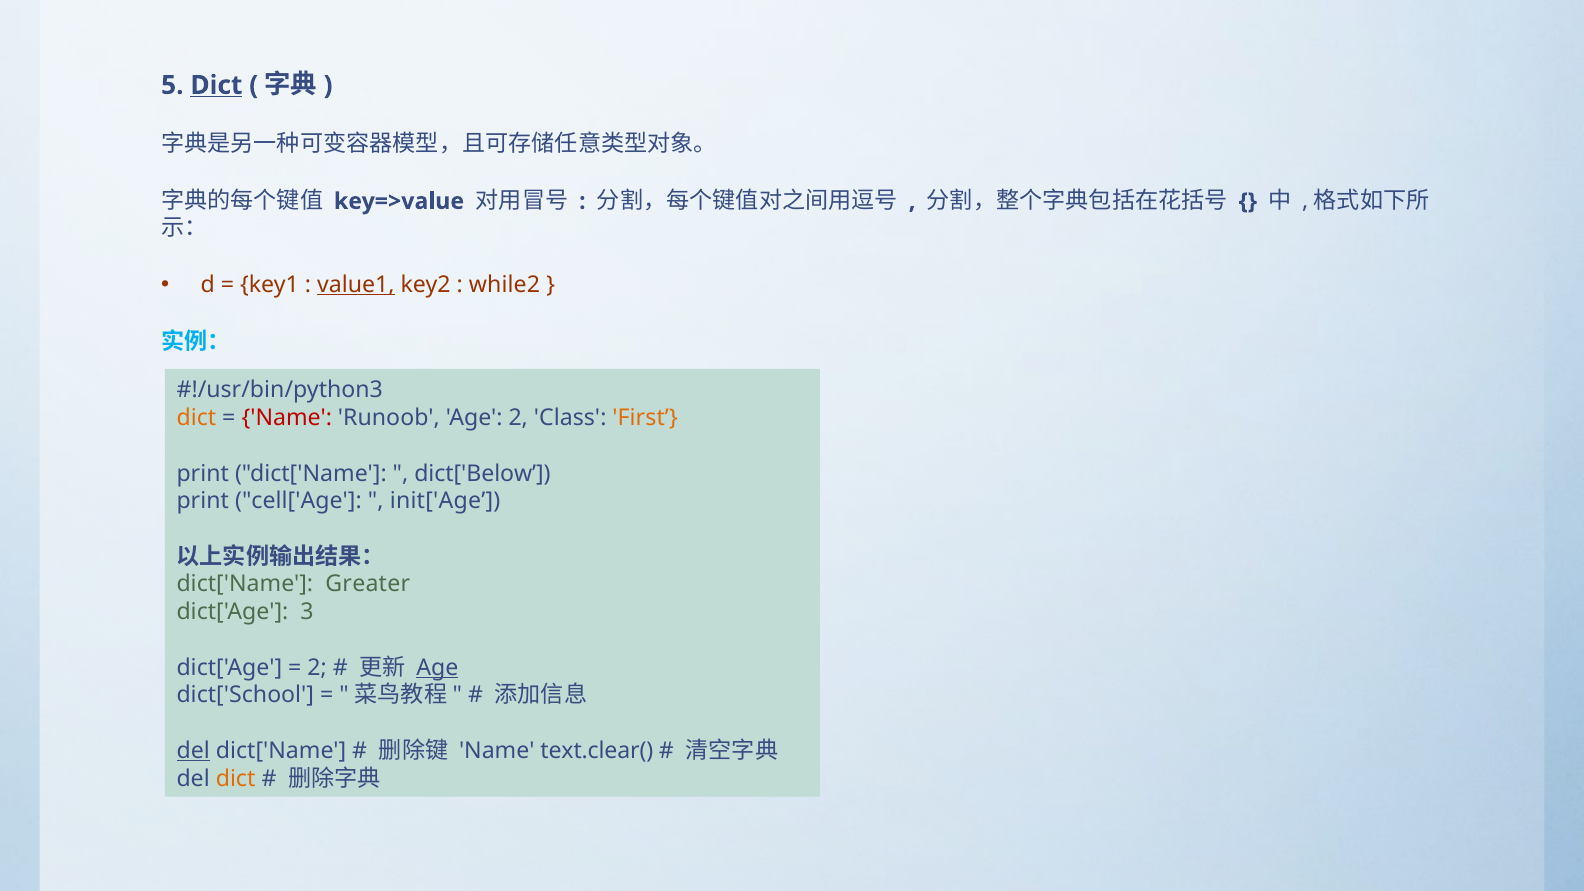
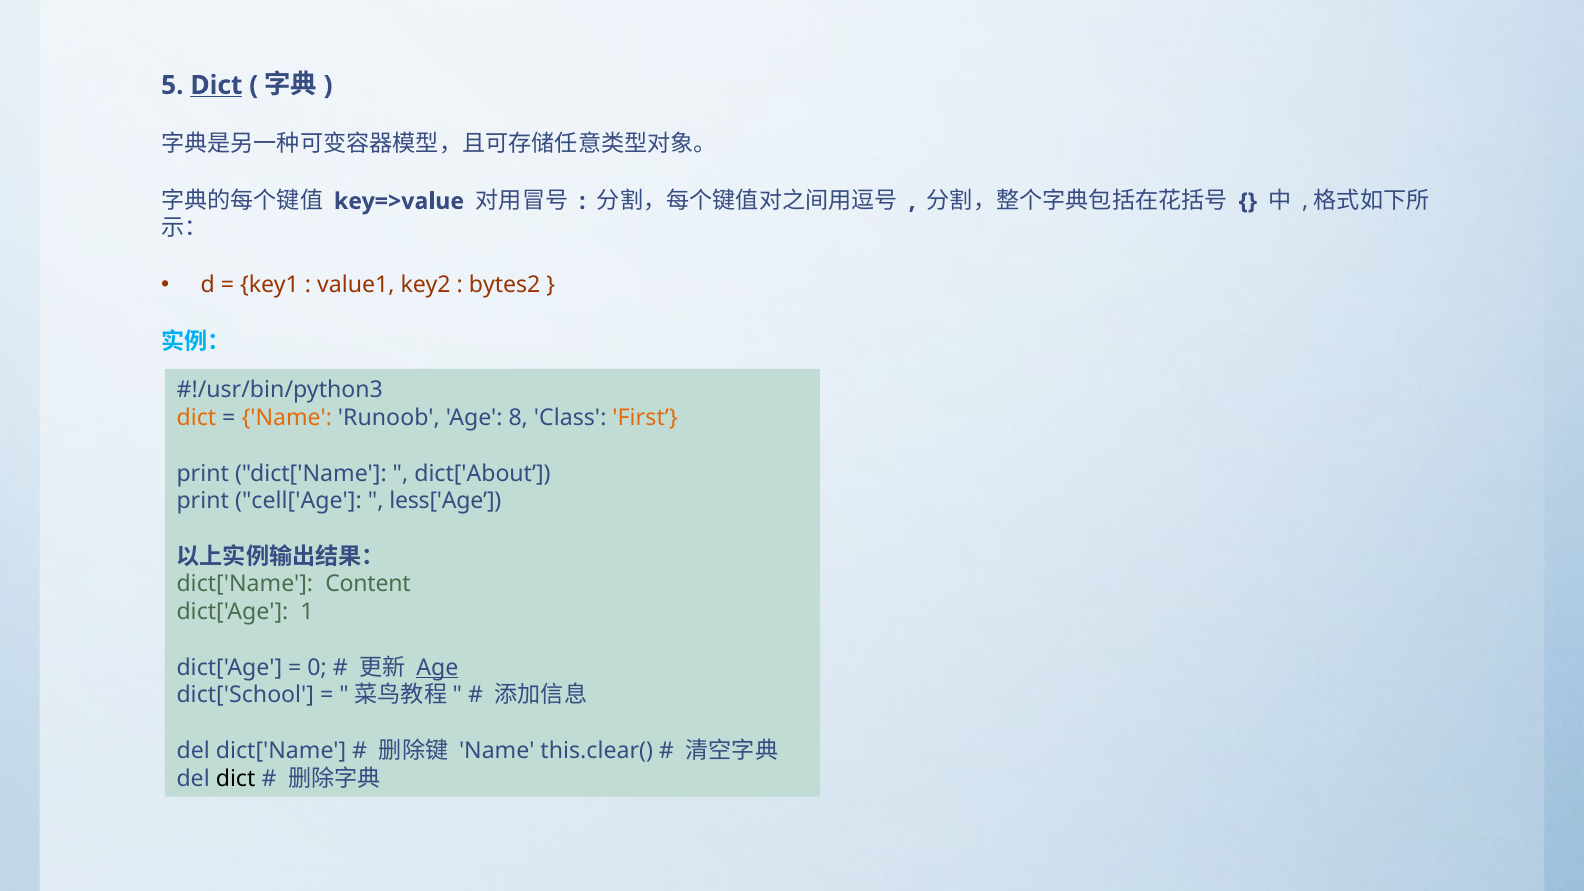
value1 underline: present -> none
while2: while2 -> bytes2
Name at (287, 418) colour: red -> orange
Age 2: 2 -> 8
dict['Below: dict['Below -> dict['About
init['Age: init['Age -> less['Age
Greater: Greater -> Content
3: 3 -> 1
2 at (317, 668): 2 -> 0
del at (193, 751) underline: present -> none
text.clear(: text.clear( -> this.clear(
dict at (236, 779) colour: orange -> black
